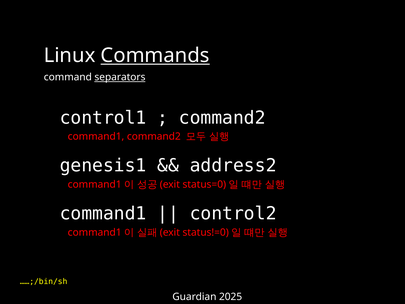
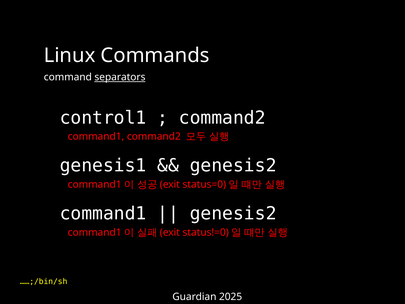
Commands underline: present -> none
address2 at (233, 166): address2 -> genesis2
control2 at (233, 213): control2 -> genesis2
